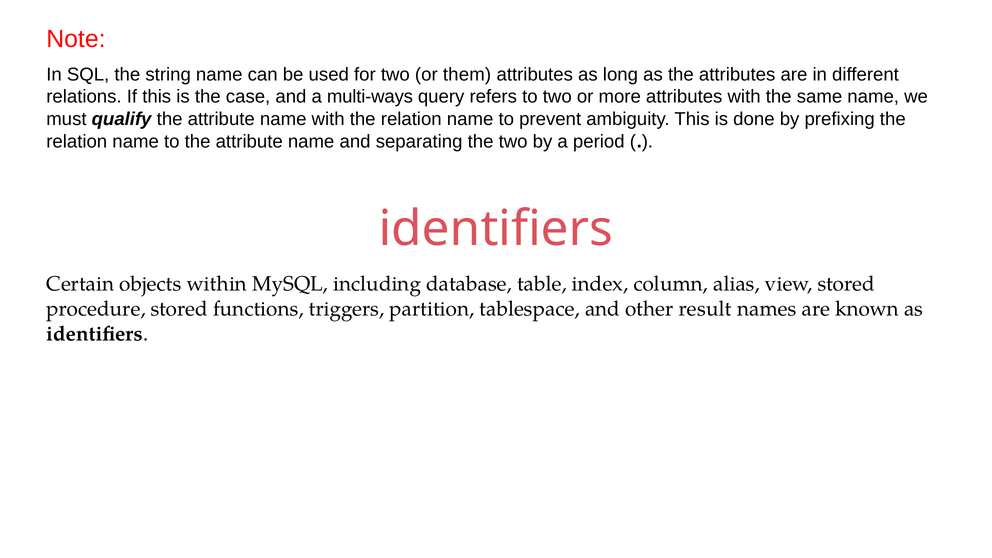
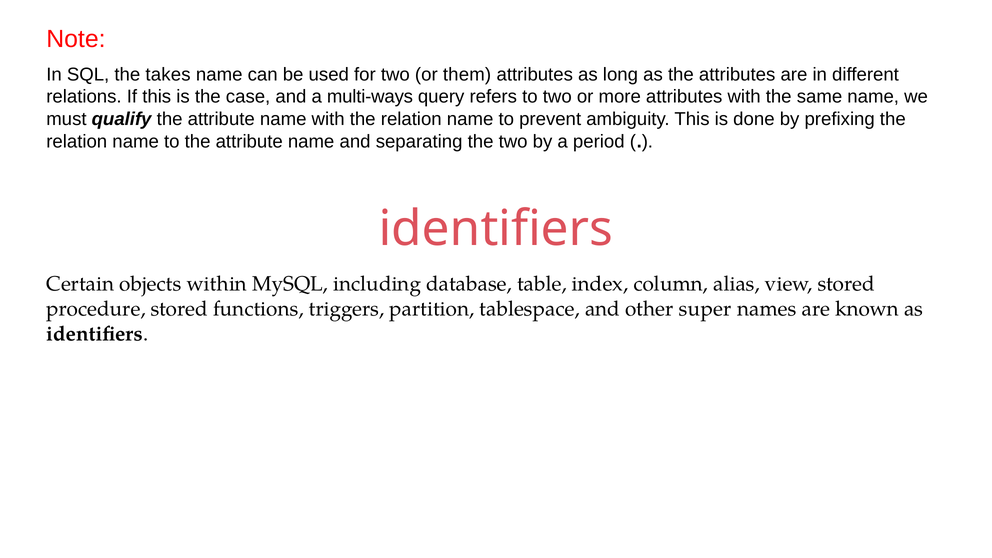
string: string -> takes
result: result -> super
